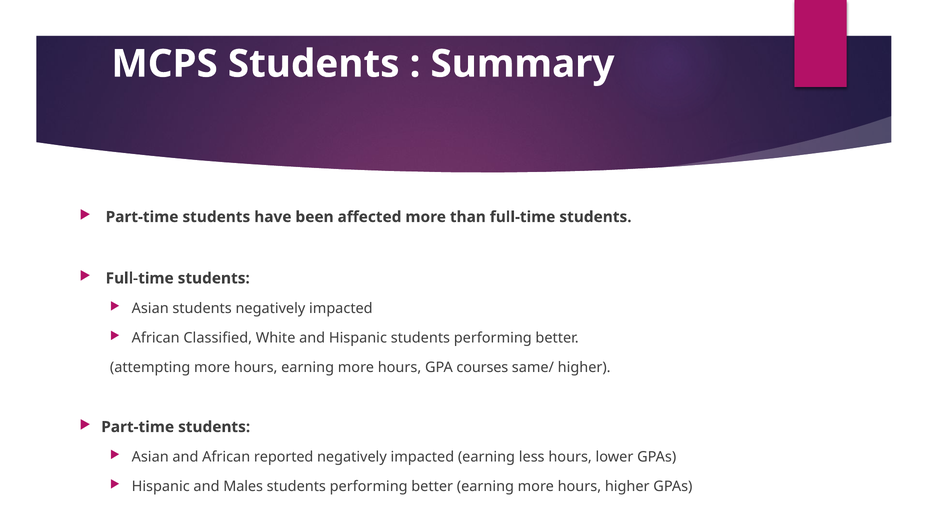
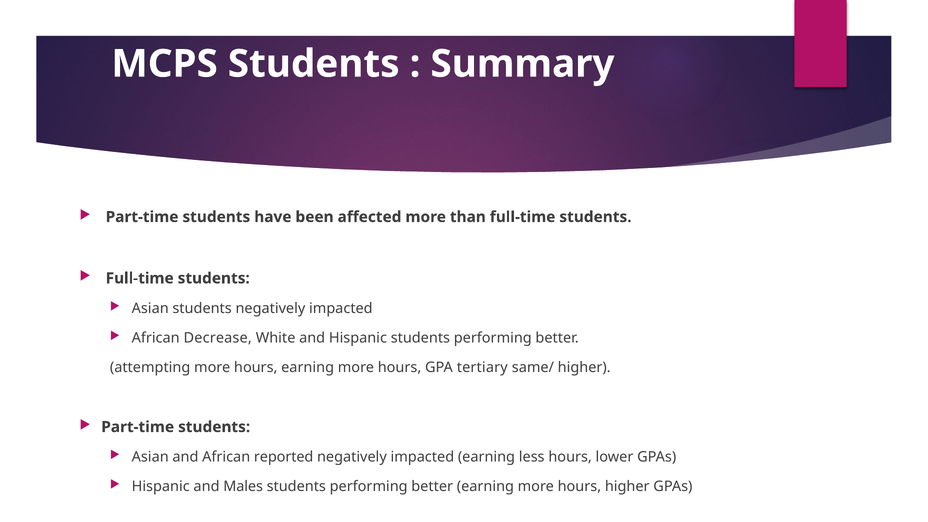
Classified: Classified -> Decrease
courses: courses -> tertiary
